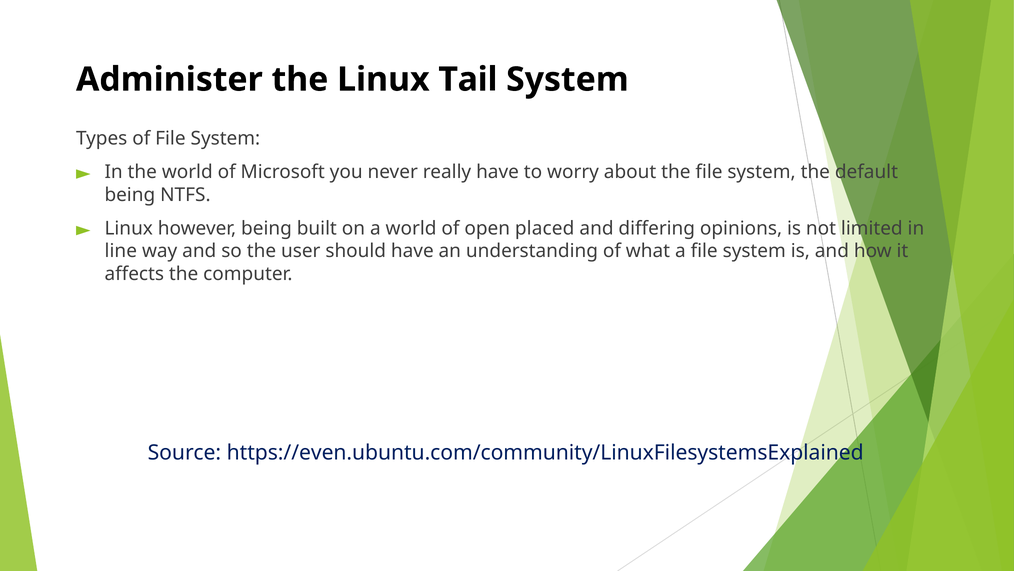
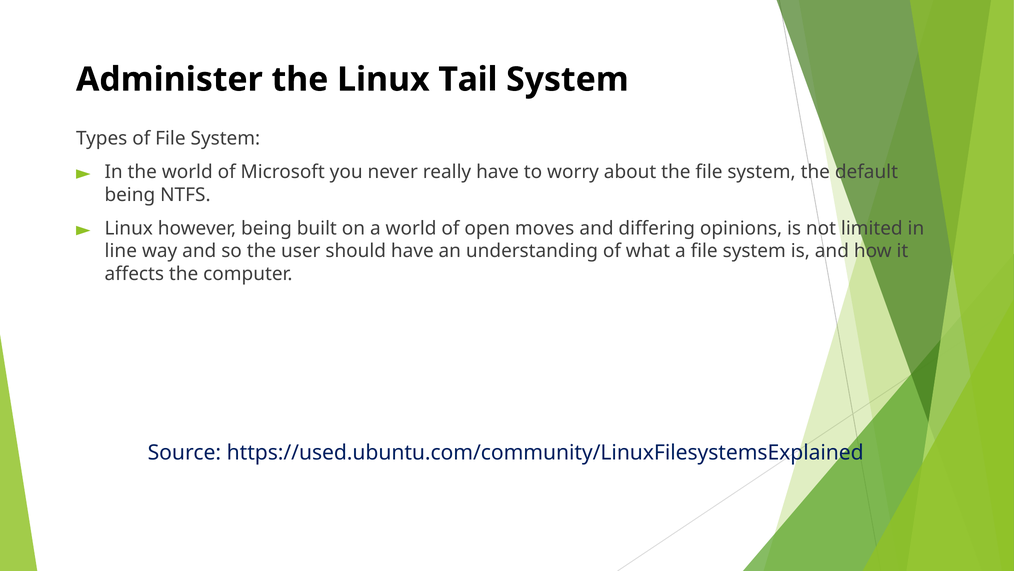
placed: placed -> moves
https://even.ubuntu.com/community/LinuxFilesystemsExplained: https://even.ubuntu.com/community/LinuxFilesystemsExplained -> https://used.ubuntu.com/community/LinuxFilesystemsExplained
